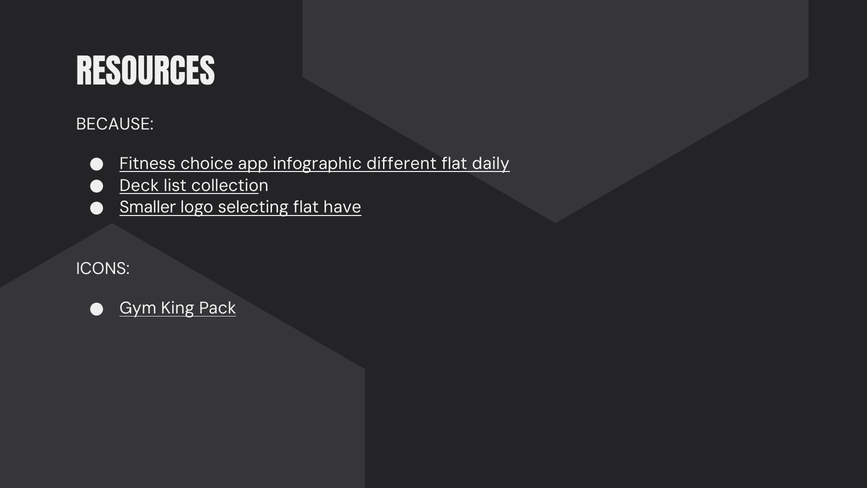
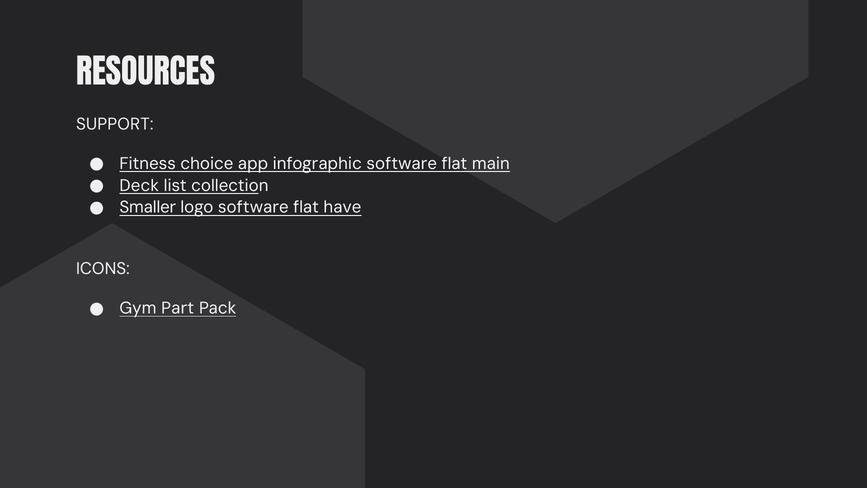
BECAUSE: BECAUSE -> SUPPORT
infographic different: different -> software
daily: daily -> main
logo selecting: selecting -> software
King: King -> Part
